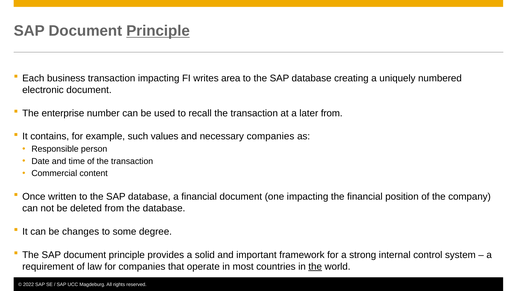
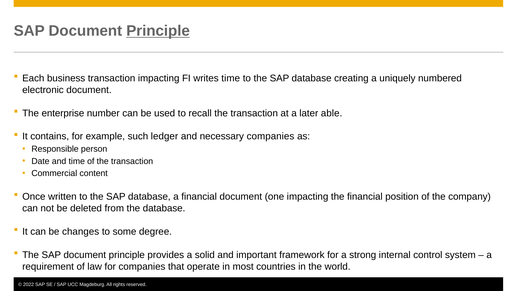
writes area: area -> time
later from: from -> able
values: values -> ledger
the at (315, 266) underline: present -> none
